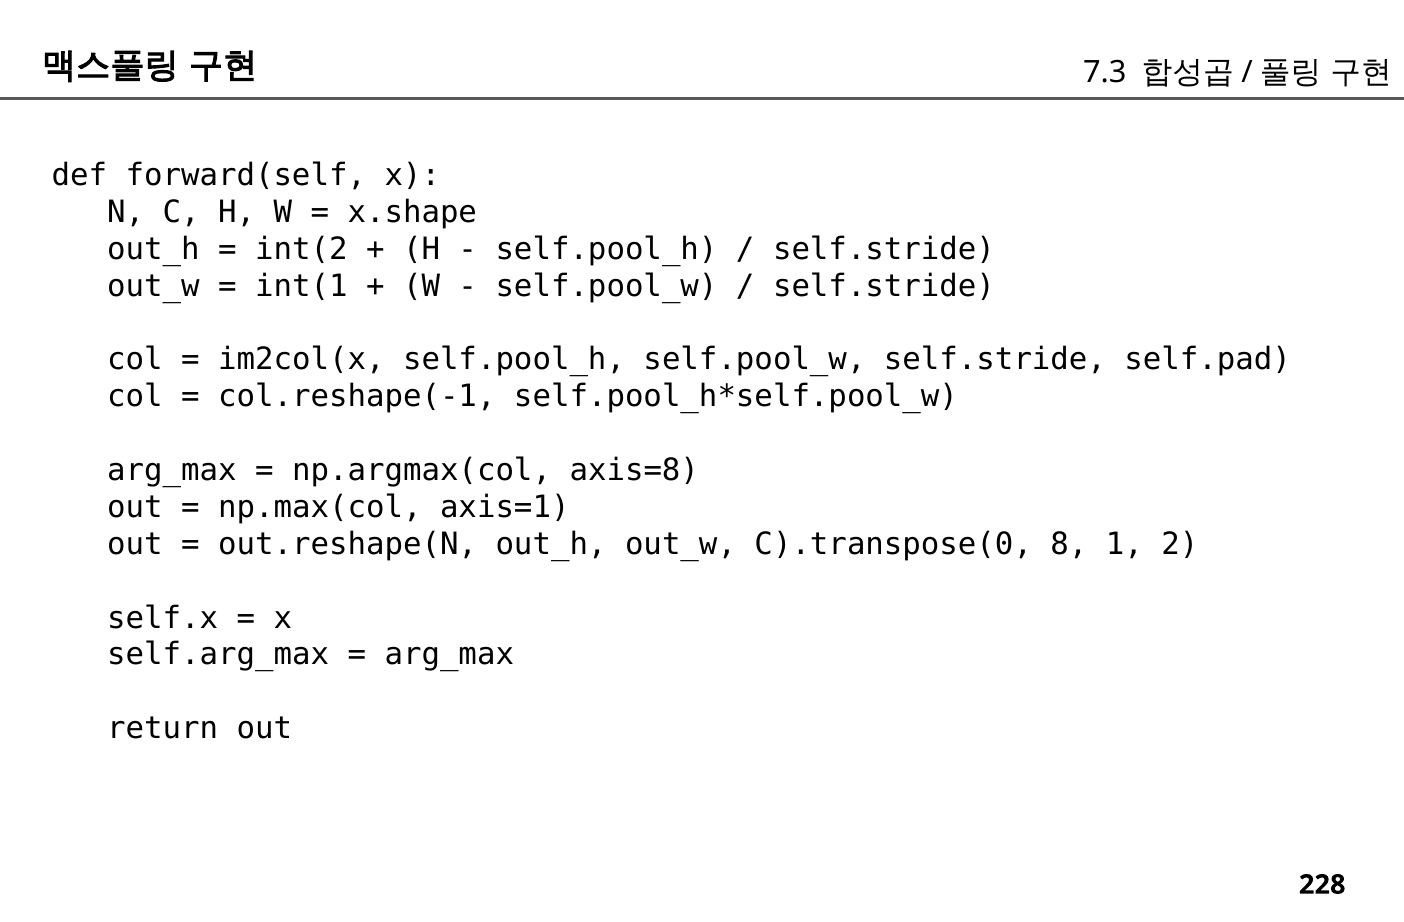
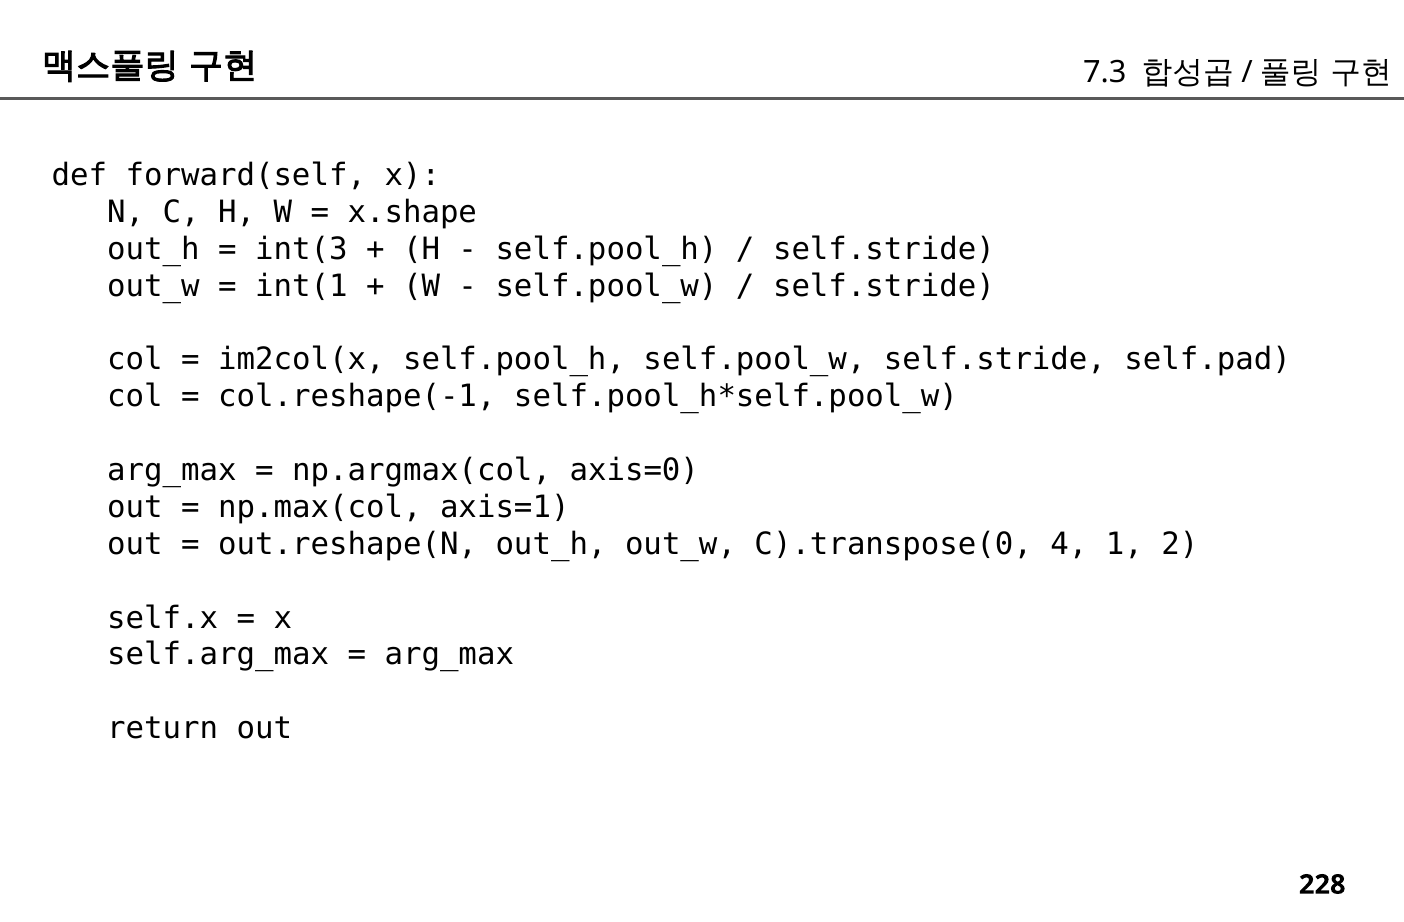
int(2: int(2 -> int(3
axis=8: axis=8 -> axis=0
8: 8 -> 4
